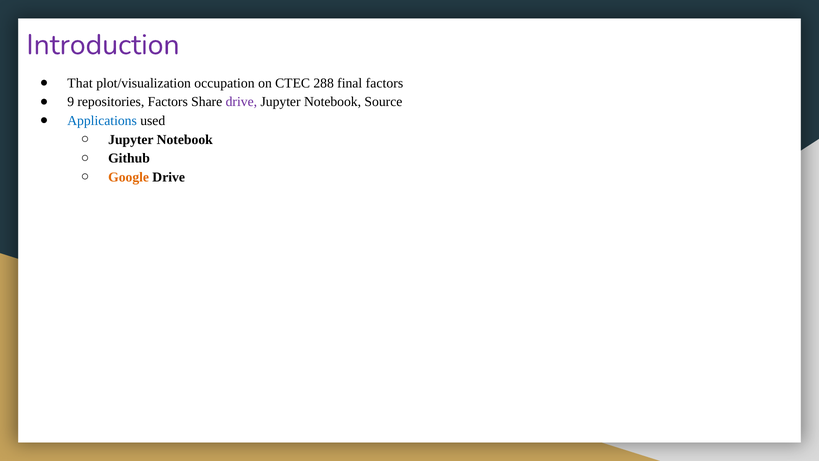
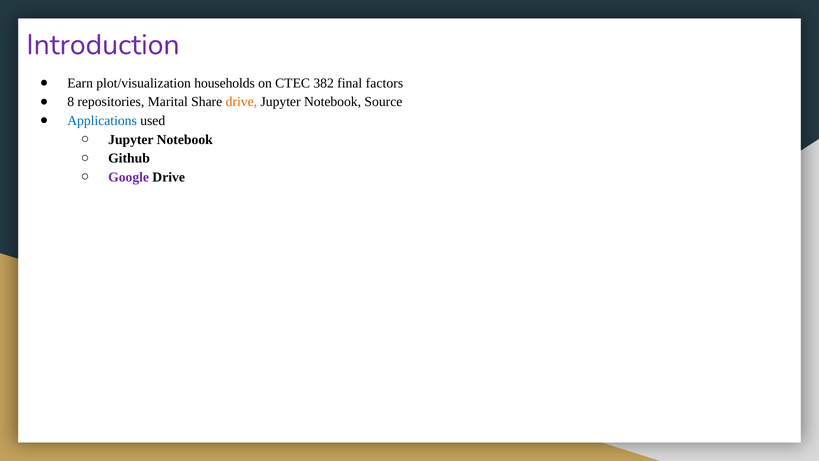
That: That -> Earn
occupation: occupation -> households
288: 288 -> 382
9: 9 -> 8
repositories Factors: Factors -> Marital
drive at (241, 102) colour: purple -> orange
Google colour: orange -> purple
